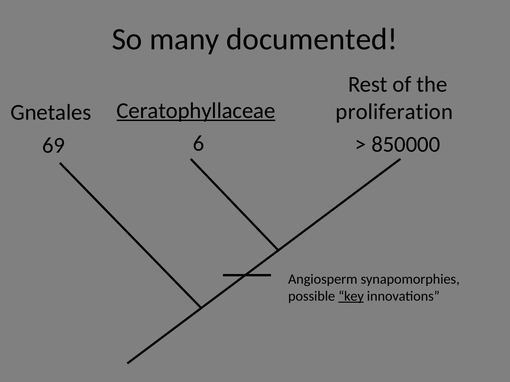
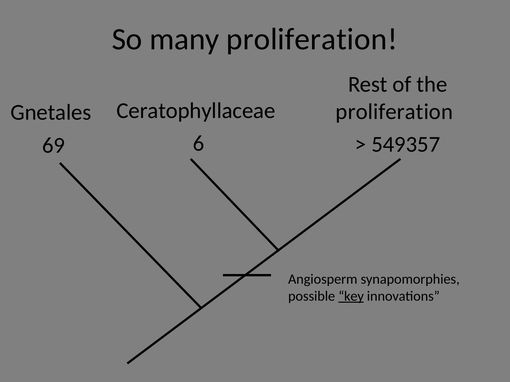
many documented: documented -> proliferation
Ceratophyllaceae underline: present -> none
850000: 850000 -> 549357
